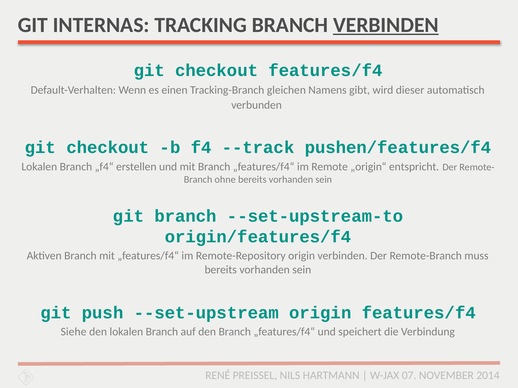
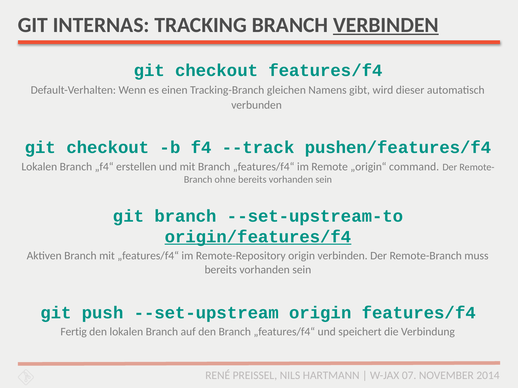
entspricht: entspricht -> command
origin/features/f4 underline: none -> present
Siehe: Siehe -> Fertig
